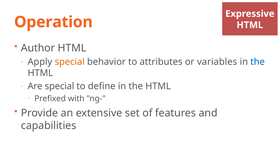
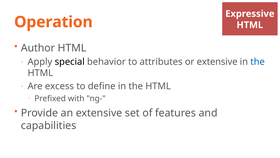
special at (70, 62) colour: orange -> black
or variables: variables -> extensive
Are special: special -> excess
